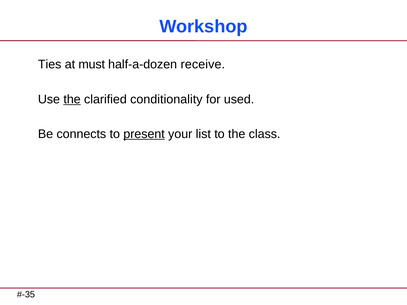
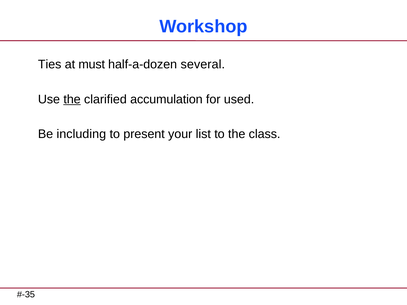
receive: receive -> several
conditionality: conditionality -> accumulation
connects: connects -> including
present underline: present -> none
